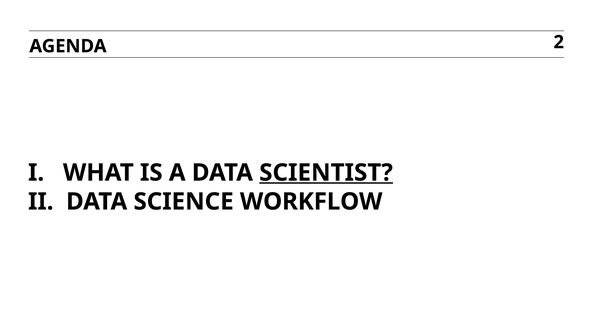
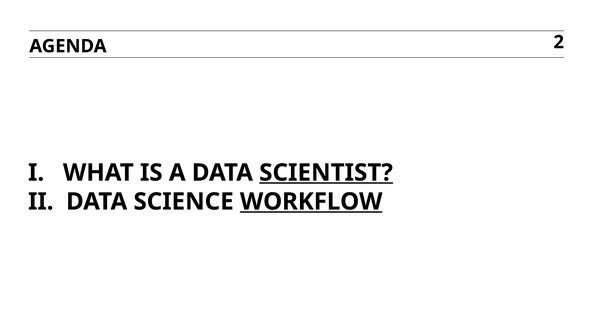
WORKFLOW underline: none -> present
